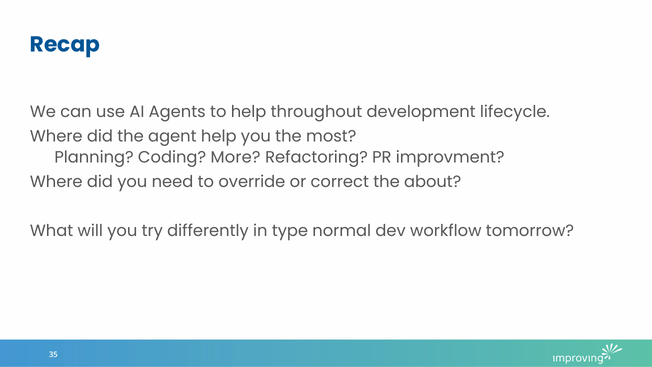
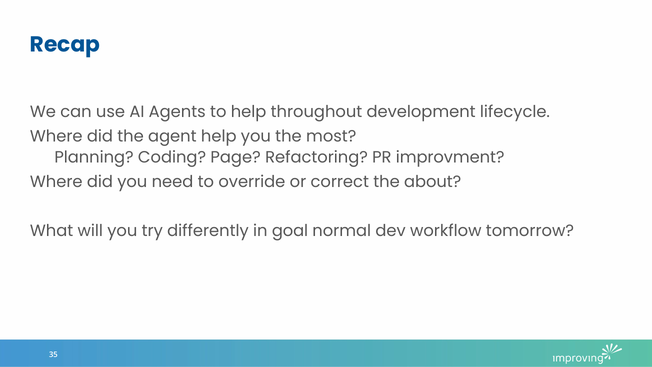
More: More -> Page
type: type -> goal
